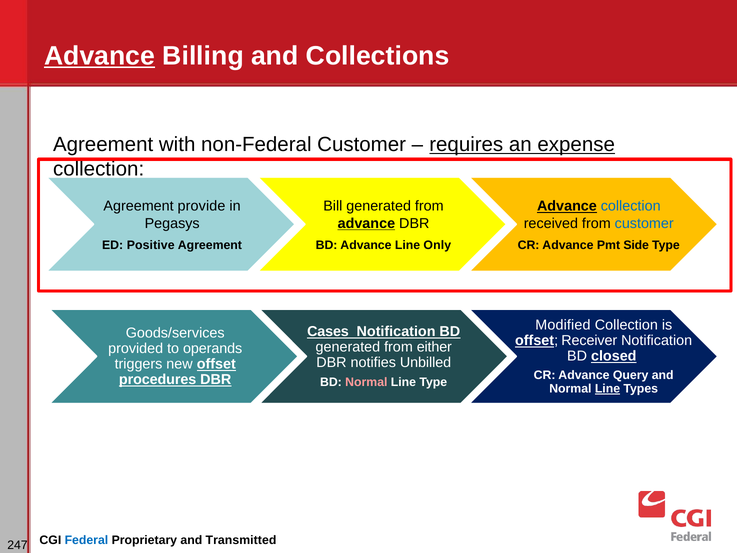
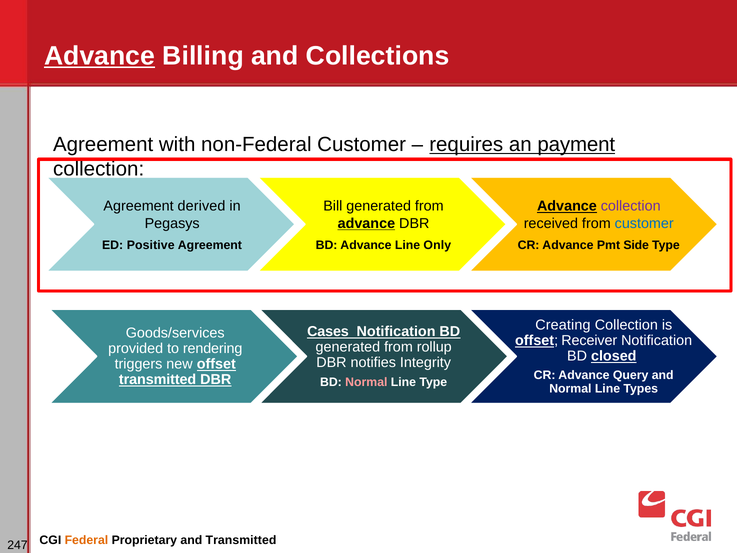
expense: expense -> payment
provide: provide -> derived
collection at (631, 206) colour: blue -> purple
Modified: Modified -> Creating
either: either -> rollup
operands: operands -> rendering
Unbilled: Unbilled -> Integrity
procedures at (158, 379): procedures -> transmitted
Line at (607, 389) underline: present -> none
Federal colour: blue -> orange
